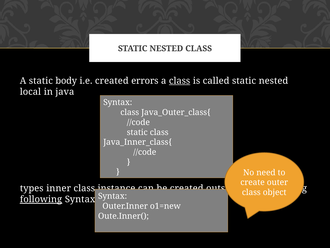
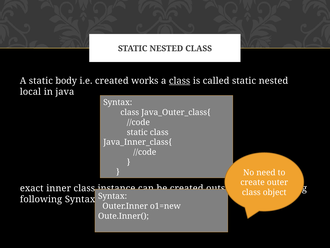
errors: errors -> works
types: types -> exact
following underline: present -> none
